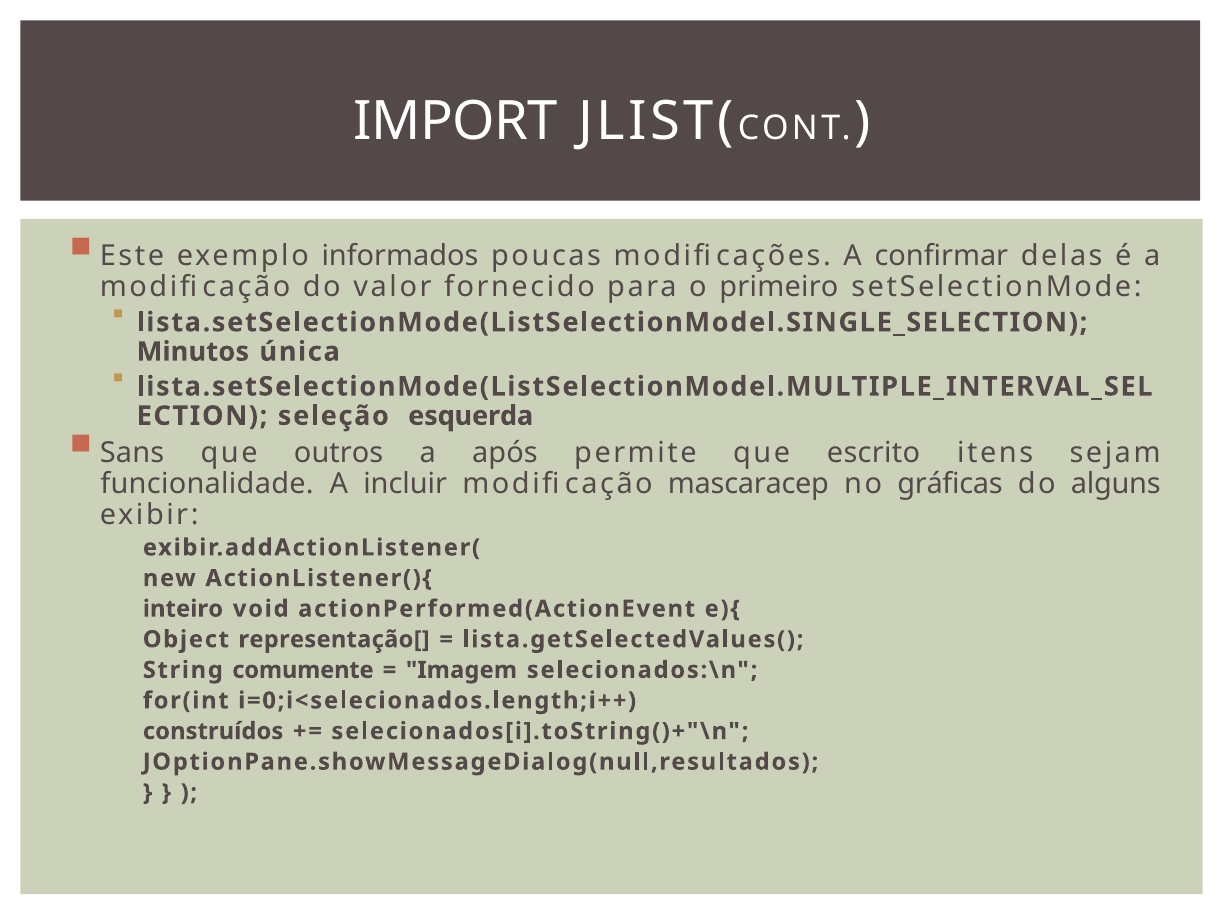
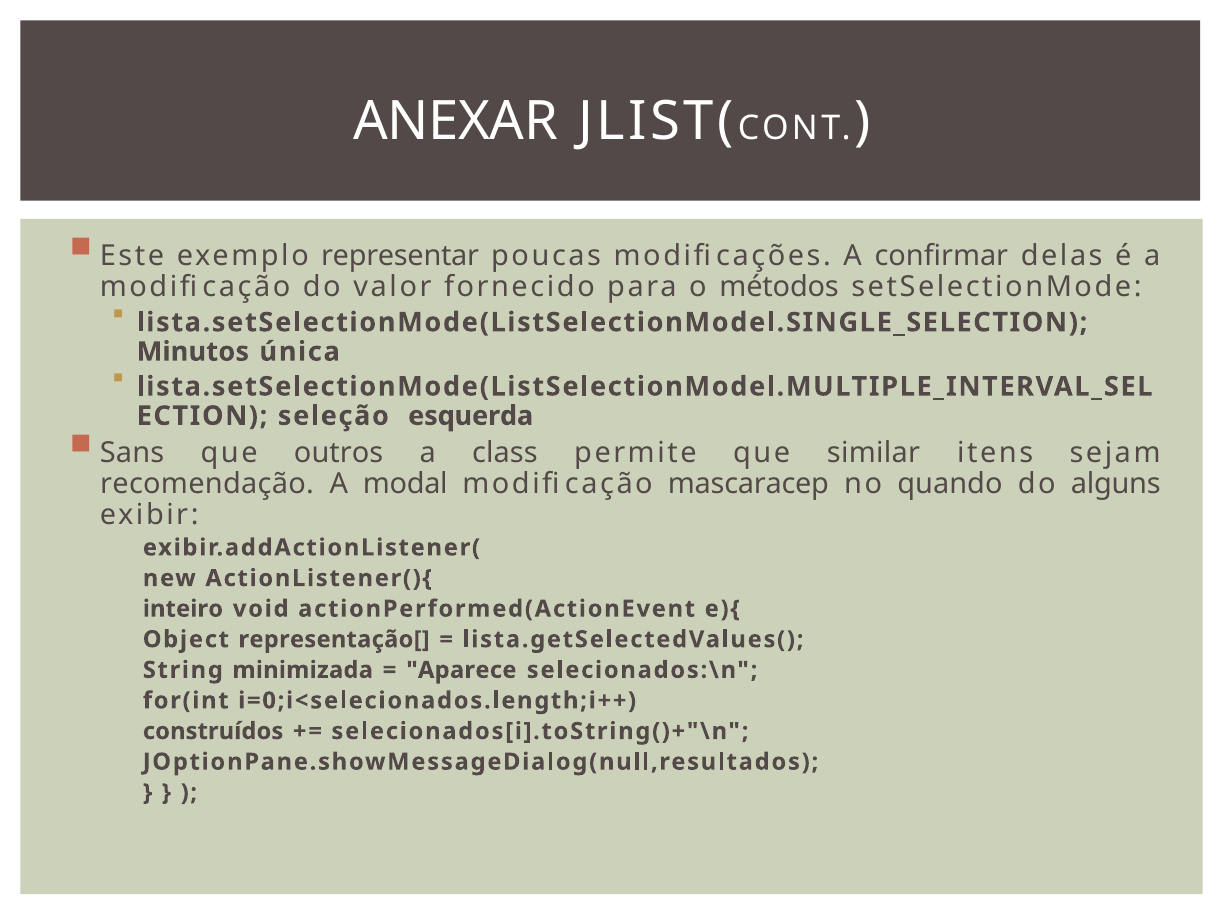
IMPORT: IMPORT -> ANEXAR
informados: informados -> representar
primeiro: primeiro -> métodos
após: após -> class
escrito: escrito -> similar
funcionalidade: funcionalidade -> recomendação
incluir: incluir -> modal
gráficas: gráficas -> quando
comumente: comumente -> minimizada
Imagem: Imagem -> Aparece
